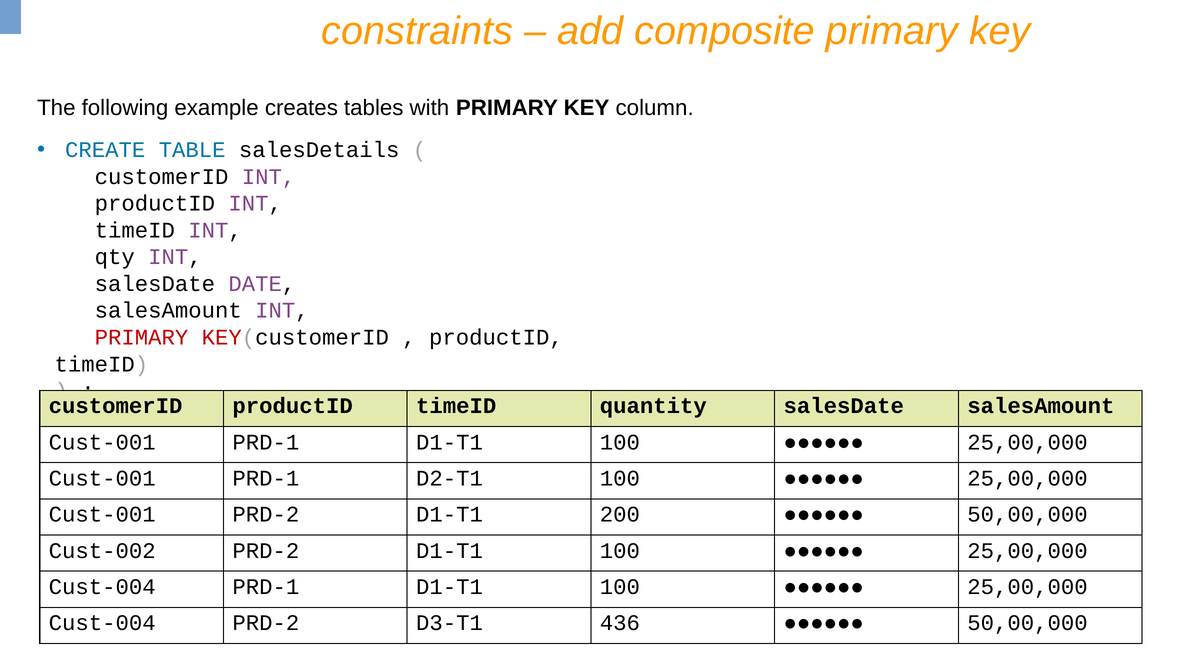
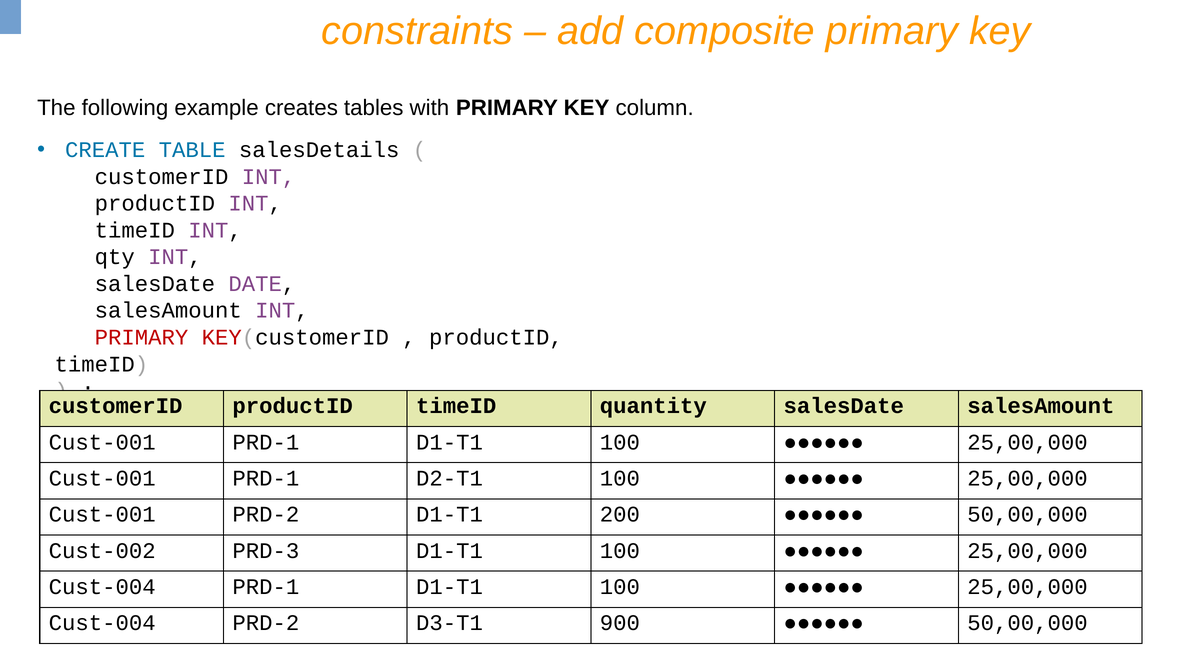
Cust-002 PRD-2: PRD-2 -> PRD-3
436: 436 -> 900
